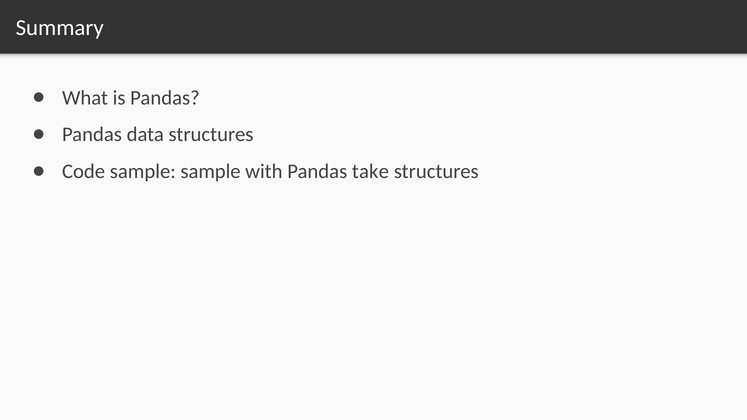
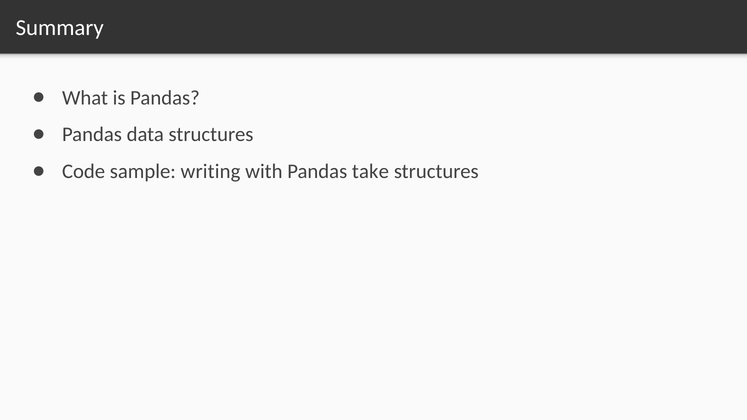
sample sample: sample -> writing
